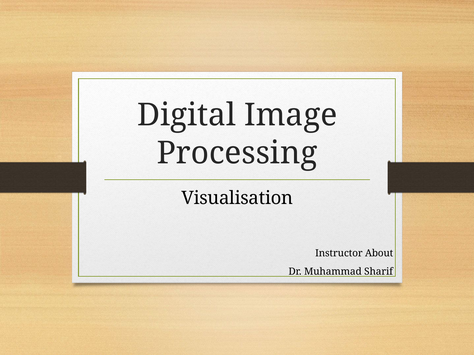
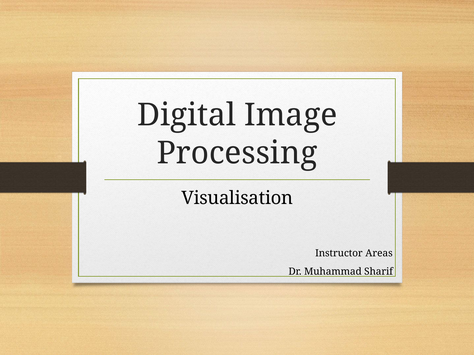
About: About -> Areas
